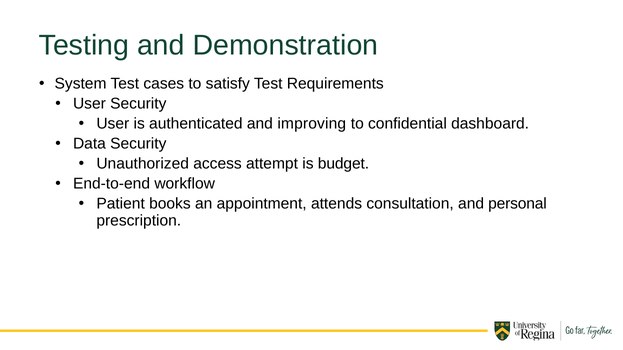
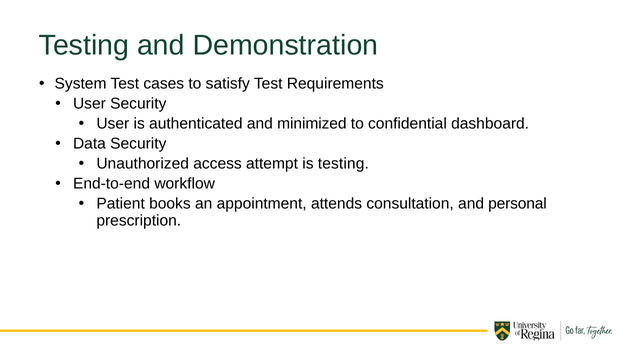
improving: improving -> minimized
is budget: budget -> testing
